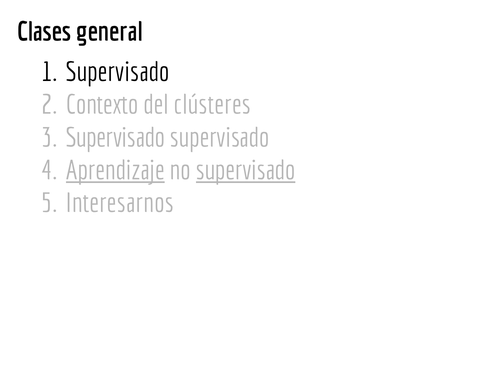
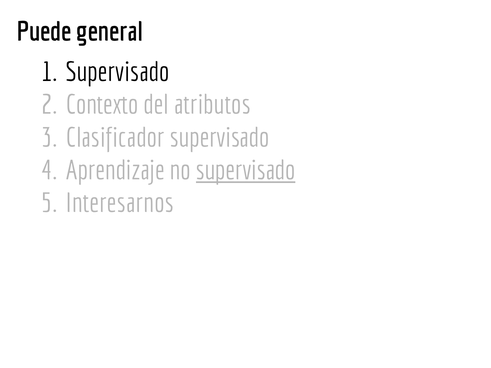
Clases: Clases -> Puede
clústeres: clústeres -> atributos
Supervisado at (115, 138): Supervisado -> Clasificador
Aprendizaje underline: present -> none
